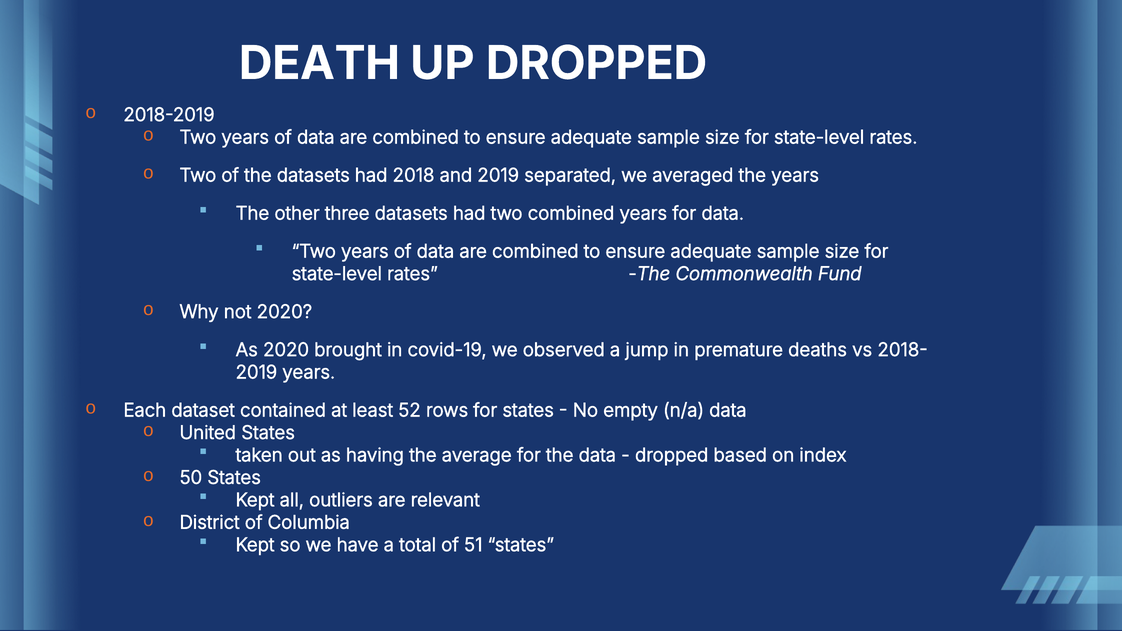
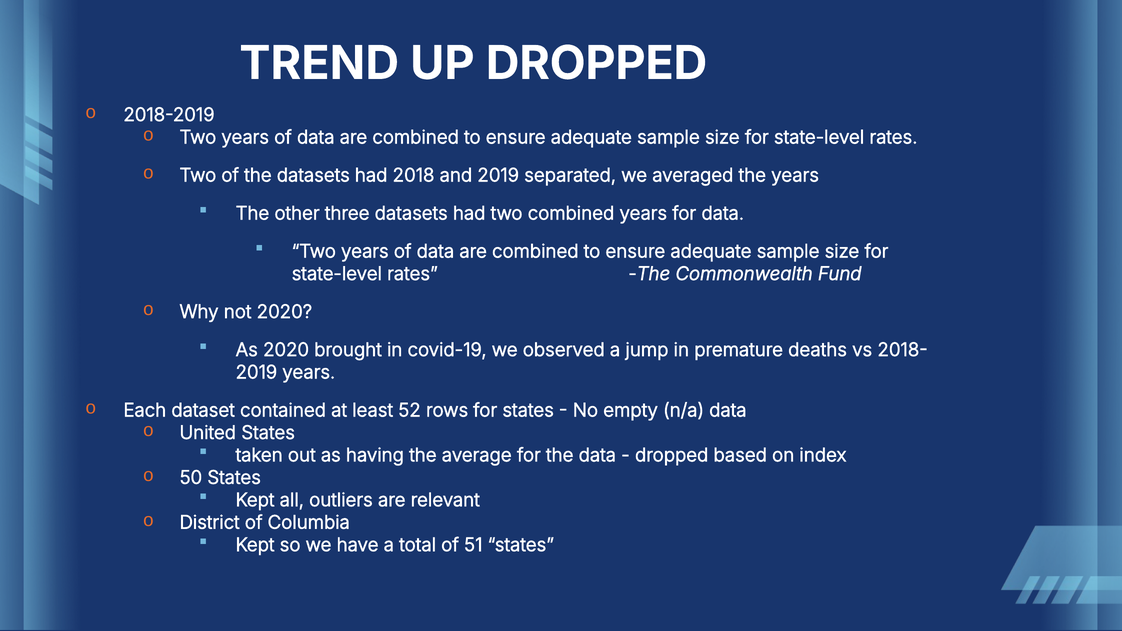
DEATH: DEATH -> TREND
